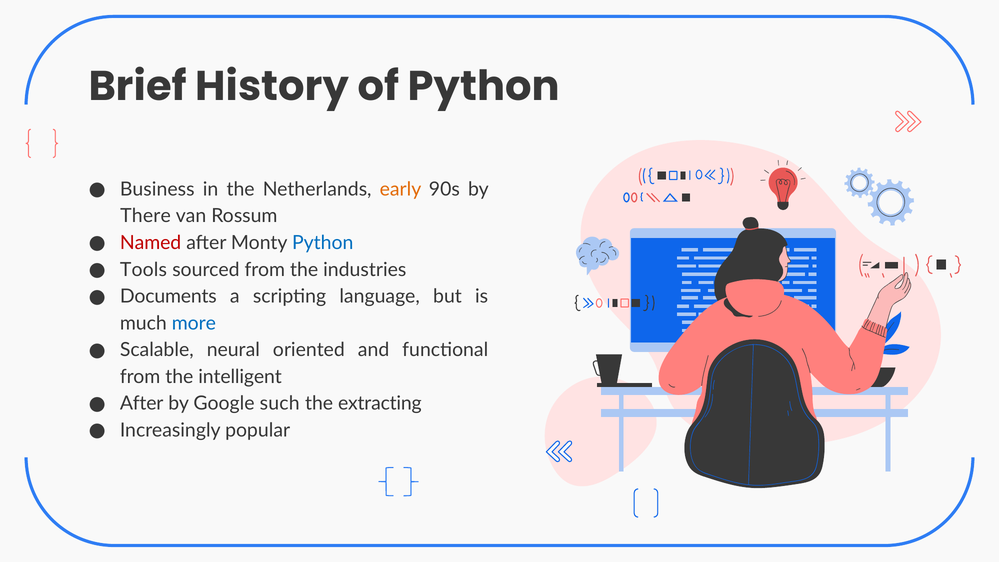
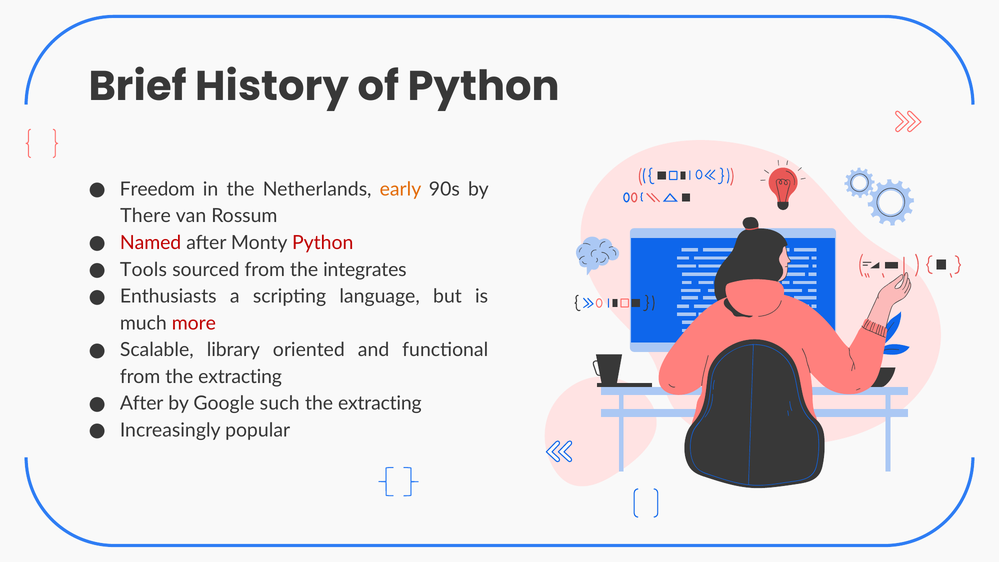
Business: Business -> Freedom
Python at (323, 243) colour: blue -> red
industries: industries -> integrates
Documents: Documents -> Enthusiasts
more colour: blue -> red
neural: neural -> library
from the intelligent: intelligent -> extracting
